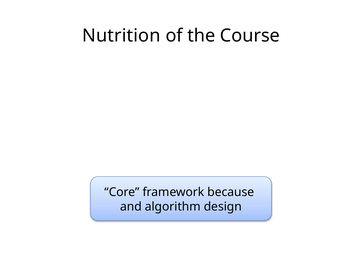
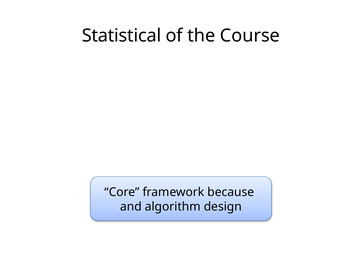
Nutrition: Nutrition -> Statistical
